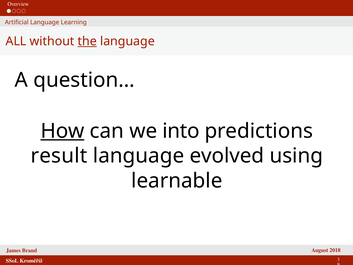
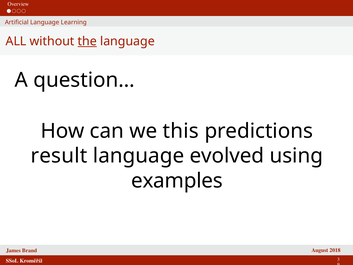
How underline: present -> none
into: into -> this
learnable: learnable -> examples
